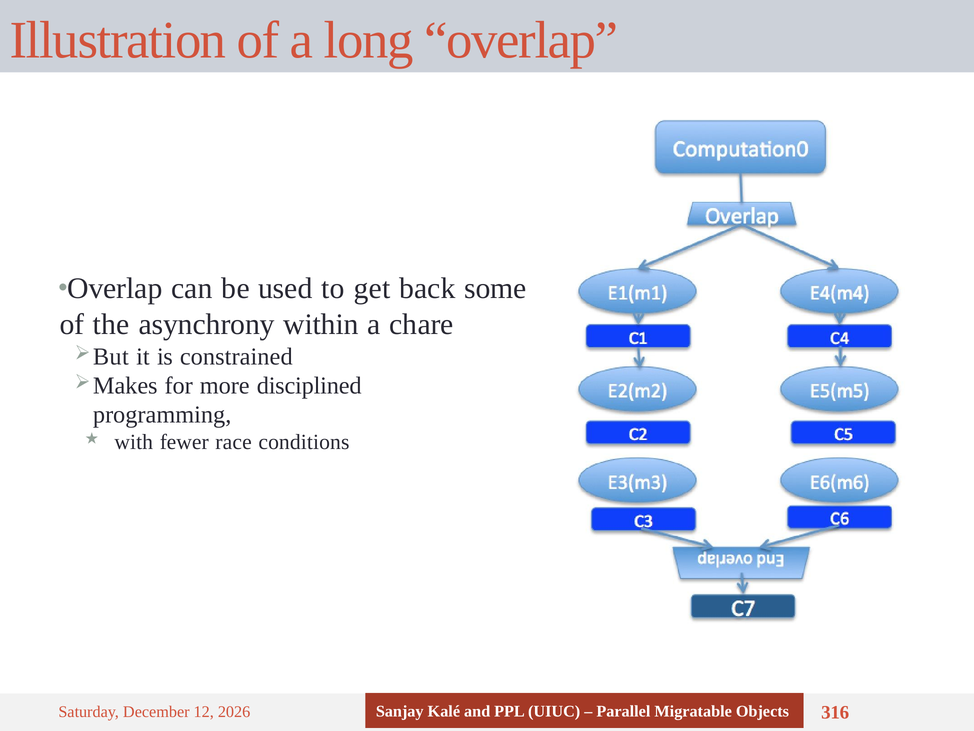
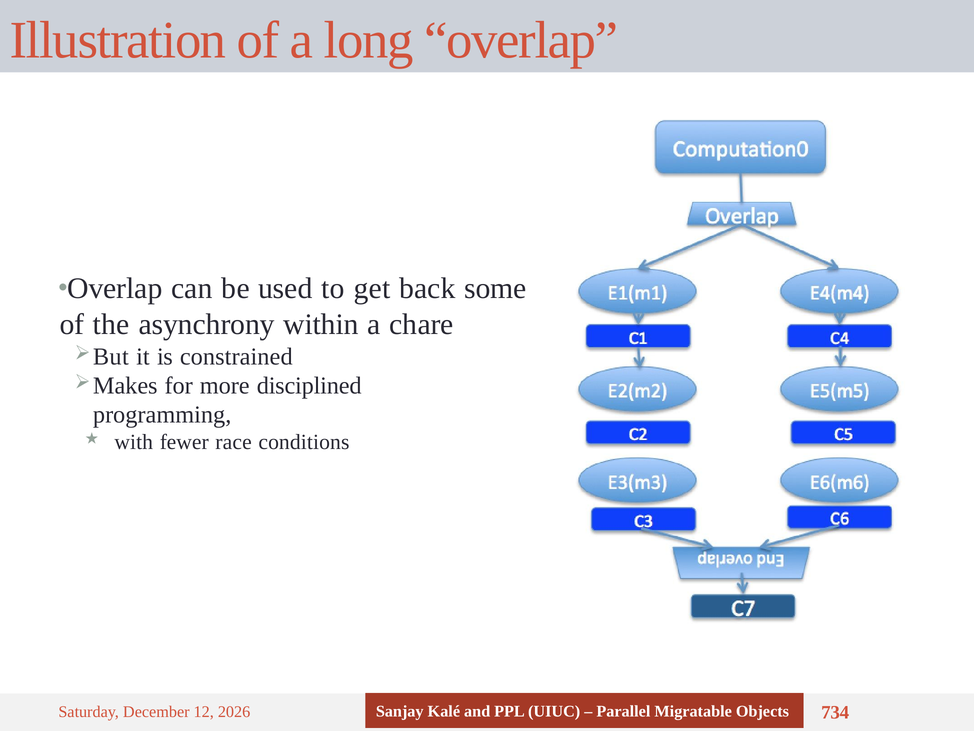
316: 316 -> 734
